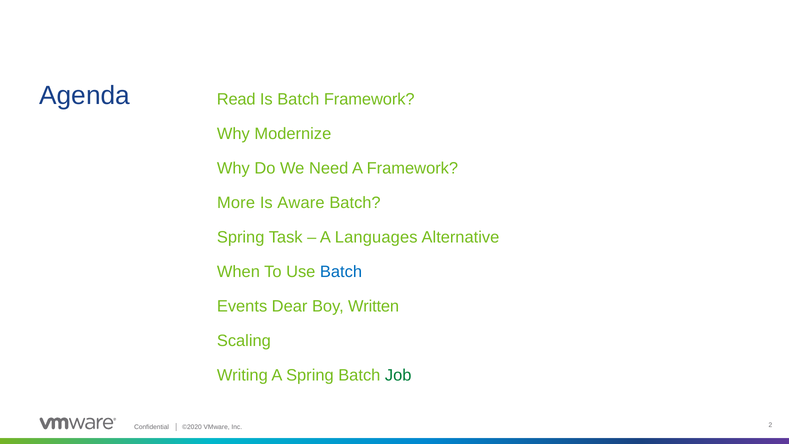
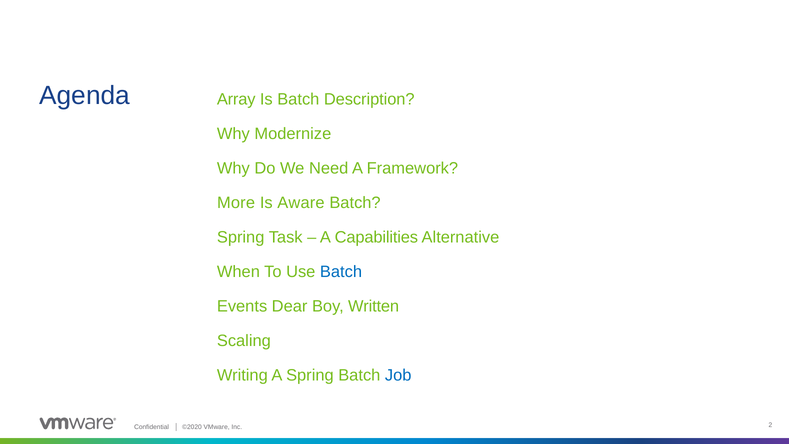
Read: Read -> Array
Batch Framework: Framework -> Description
Languages: Languages -> Capabilities
Job colour: green -> blue
